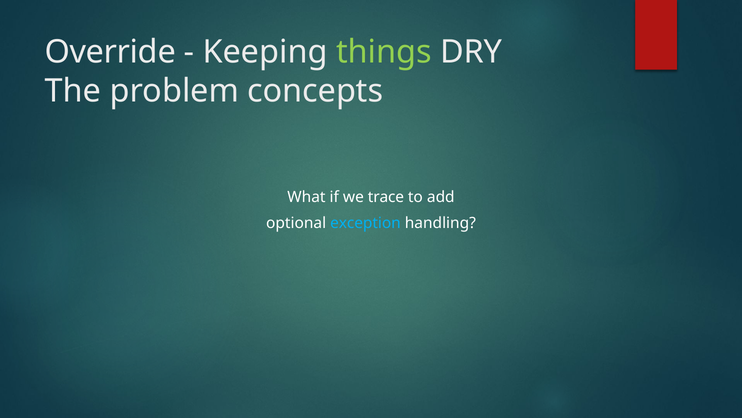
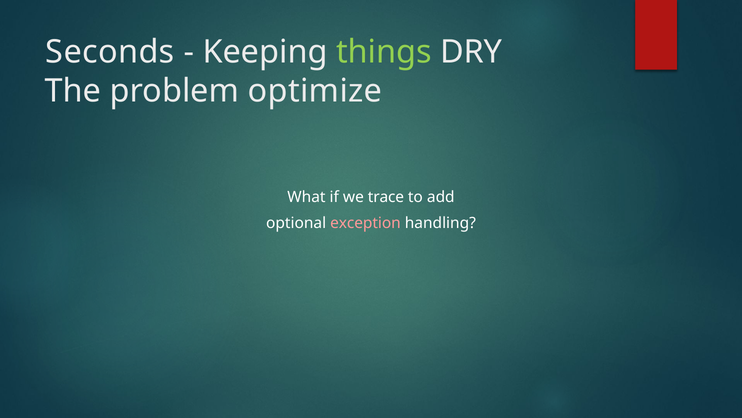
Override: Override -> Seconds
concepts: concepts -> optimize
exception colour: light blue -> pink
